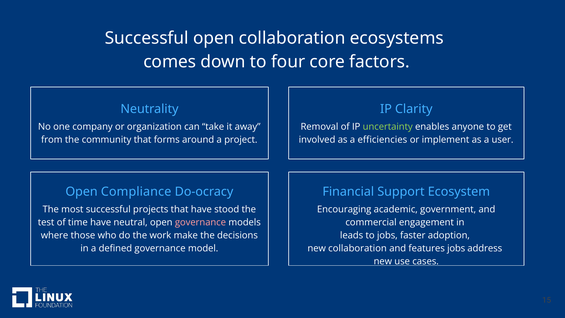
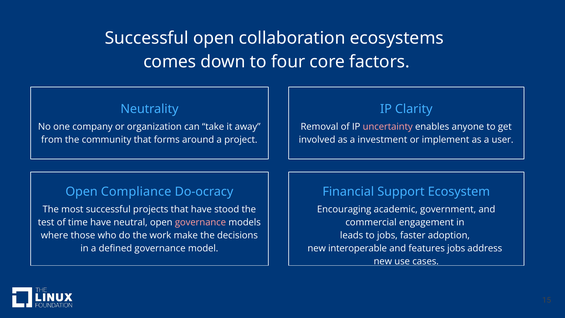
uncertainty colour: light green -> pink
efficiencies: efficiencies -> investment
new collaboration: collaboration -> interoperable
